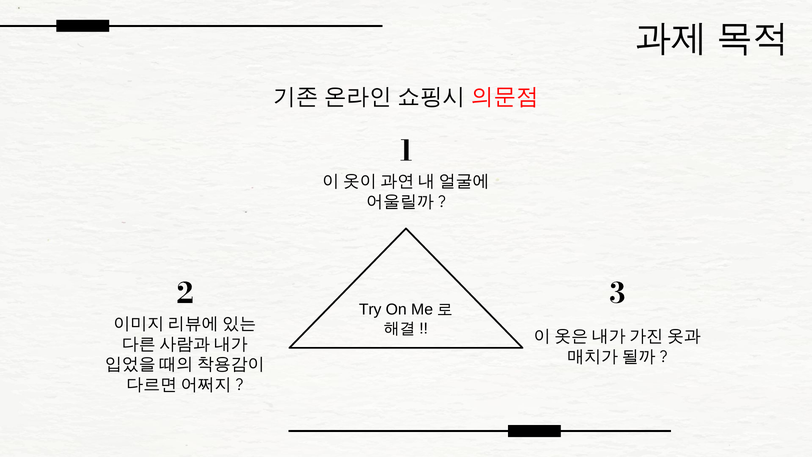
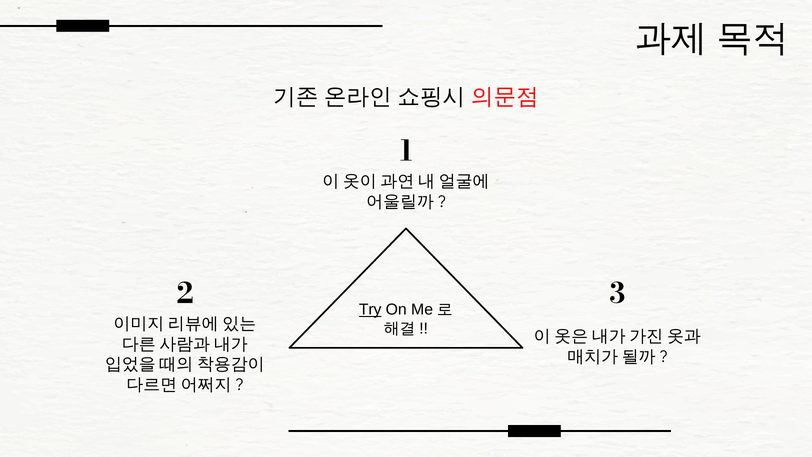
Try underline: none -> present
